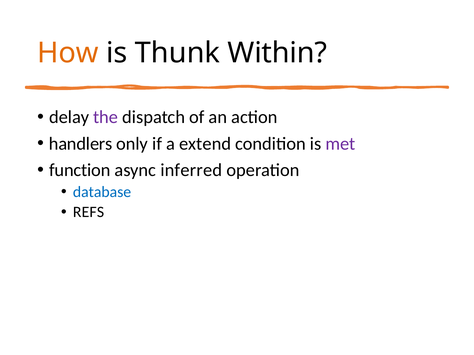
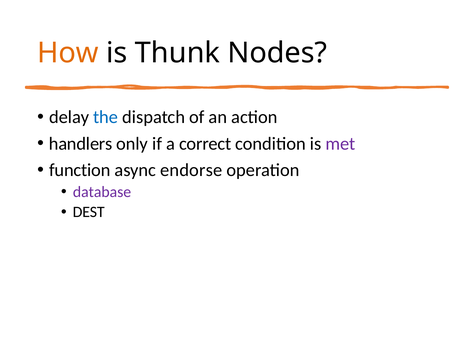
Within: Within -> Nodes
the colour: purple -> blue
extend: extend -> correct
inferred: inferred -> endorse
database colour: blue -> purple
REFS: REFS -> DEST
